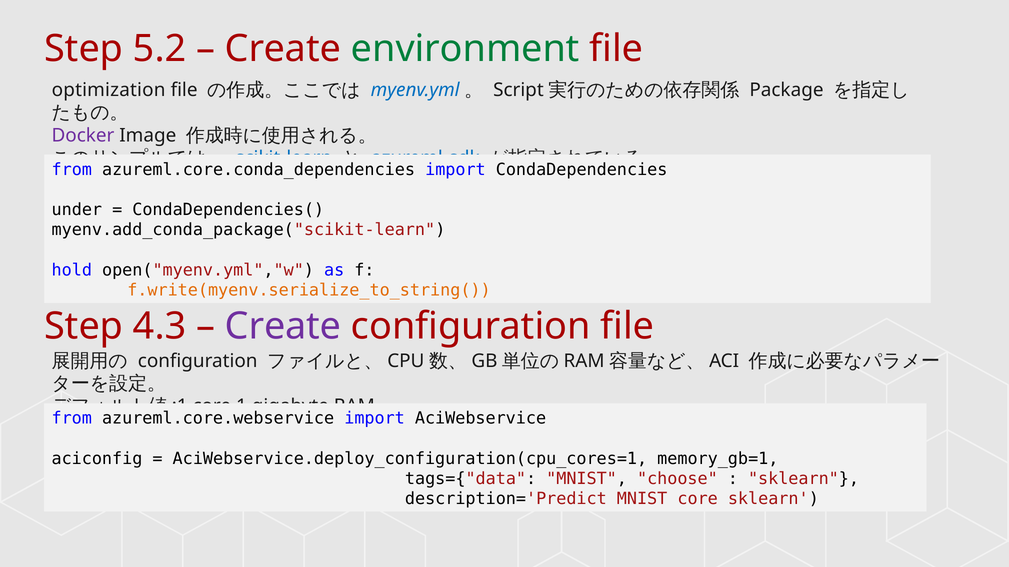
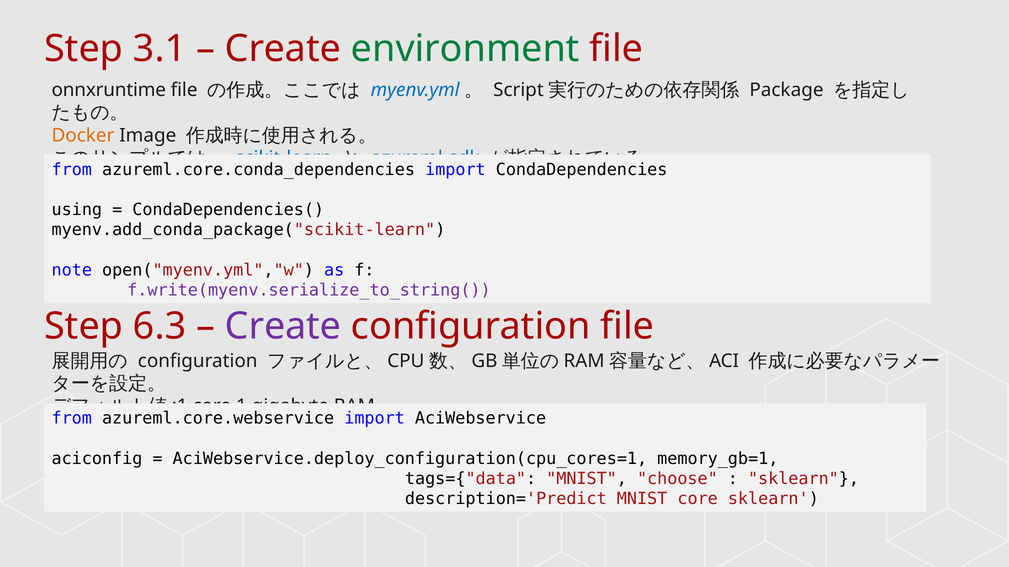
5.2: 5.2 -> 3.1
optimization: optimization -> onnxruntime
Docker colour: purple -> orange
under: under -> using
hold: hold -> note
f.write(myenv.serialize_to_string( colour: orange -> purple
4.3: 4.3 -> 6.3
